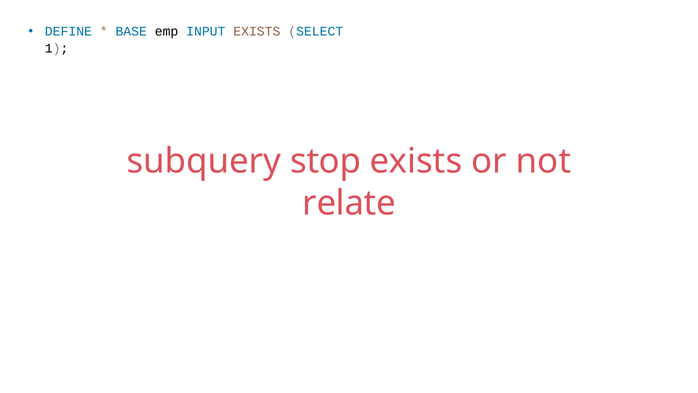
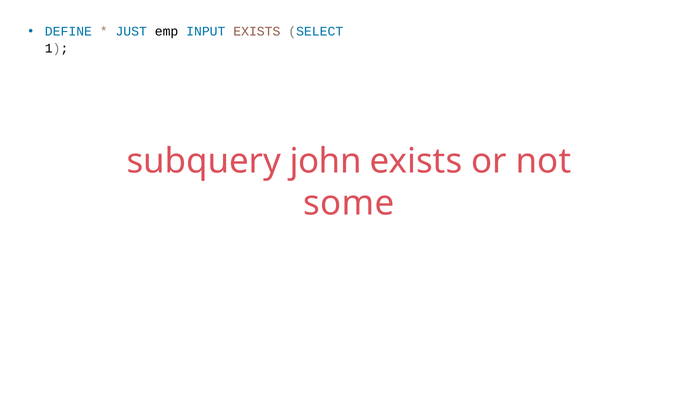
BASE: BASE -> JUST
stop: stop -> john
relate: relate -> some
